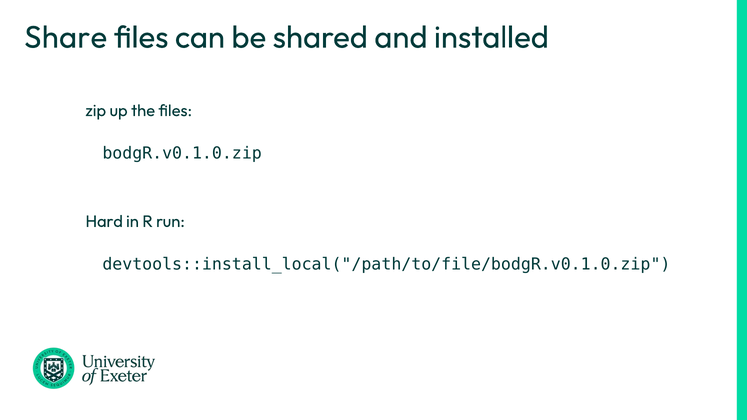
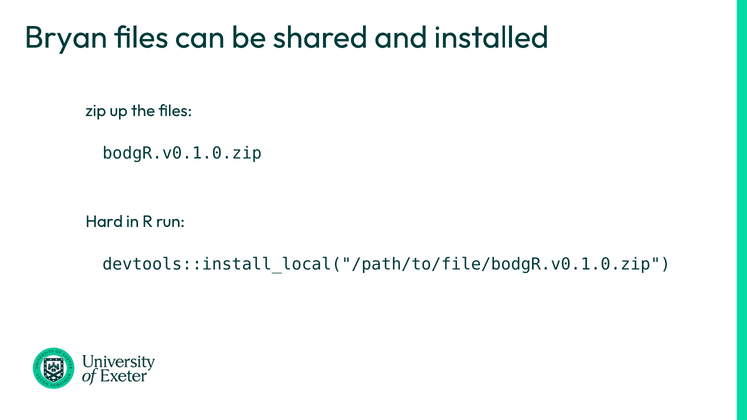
Share: Share -> Bryan
